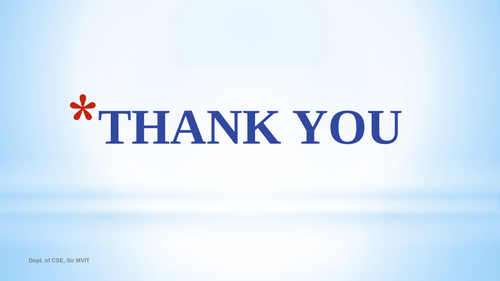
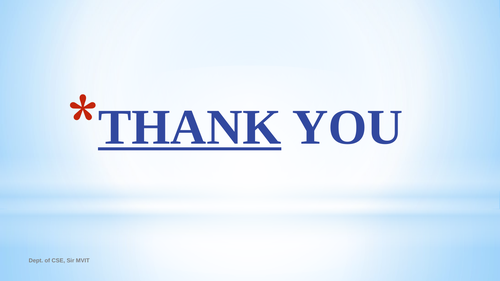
THANK underline: none -> present
